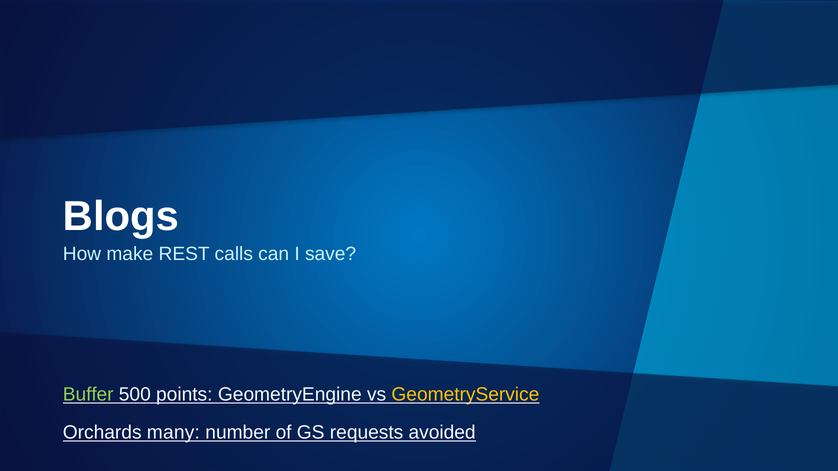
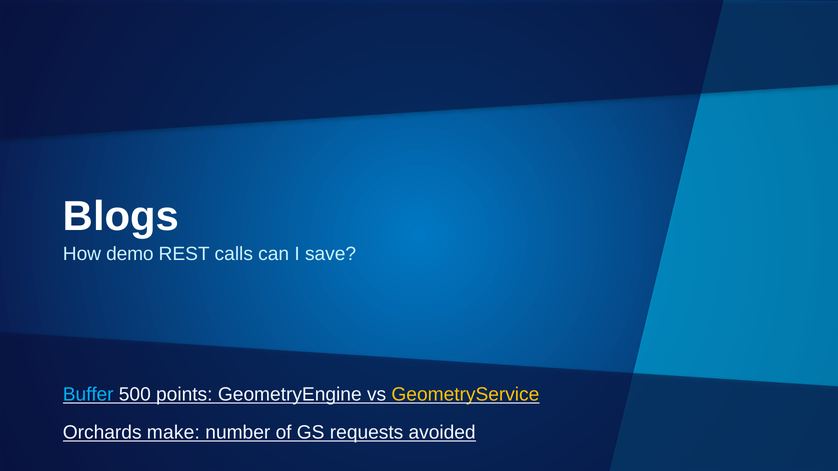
make: make -> demo
Buffer colour: light green -> light blue
many: many -> make
